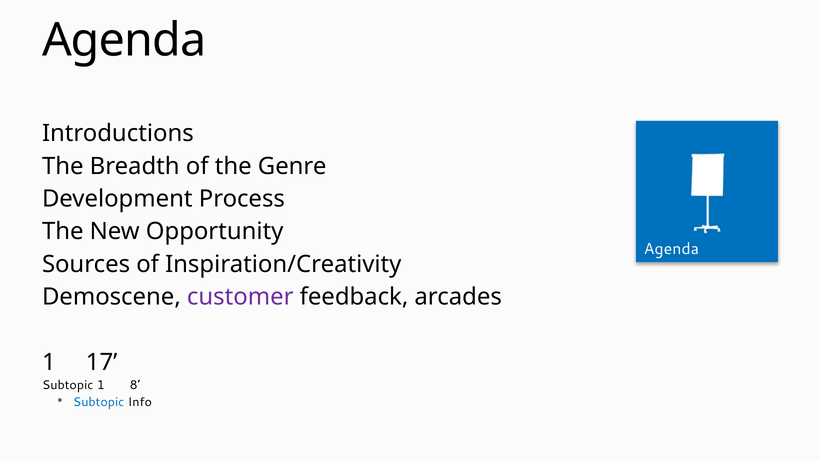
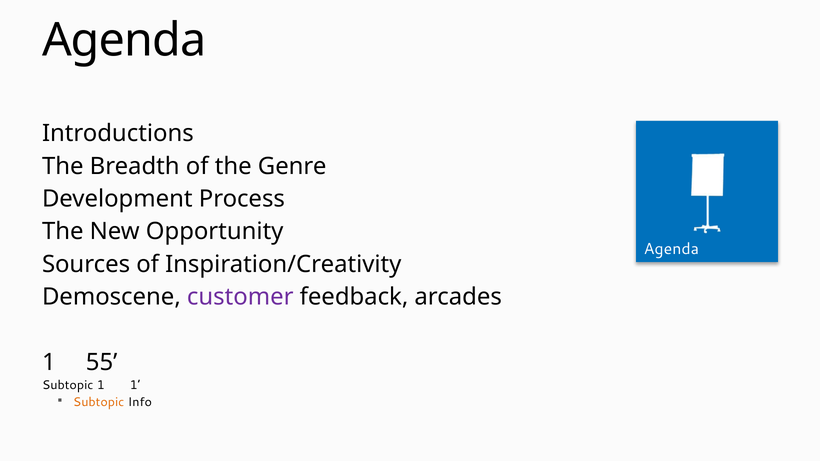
17: 17 -> 55
1 8: 8 -> 1
Subtopic at (99, 402) colour: blue -> orange
